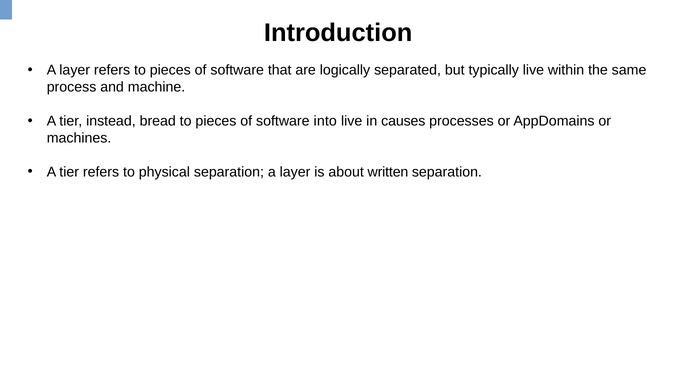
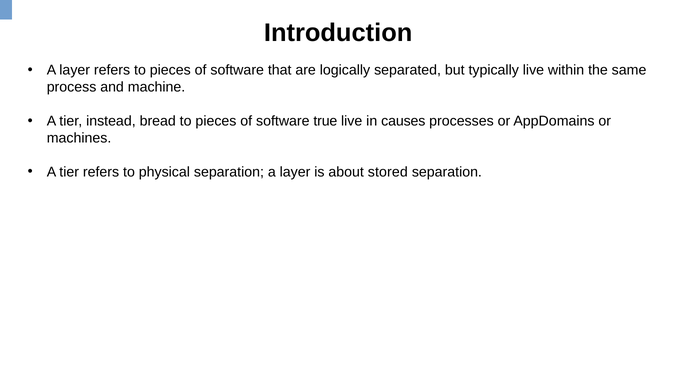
into: into -> true
written: written -> stored
